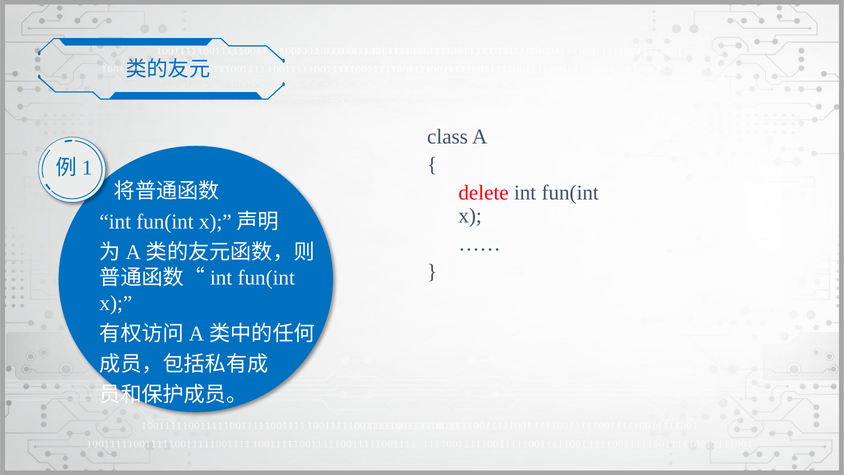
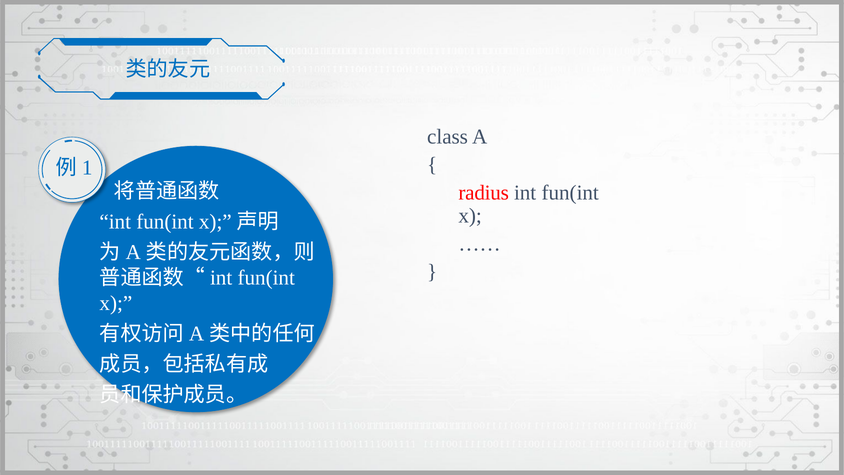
delete: delete -> radius
